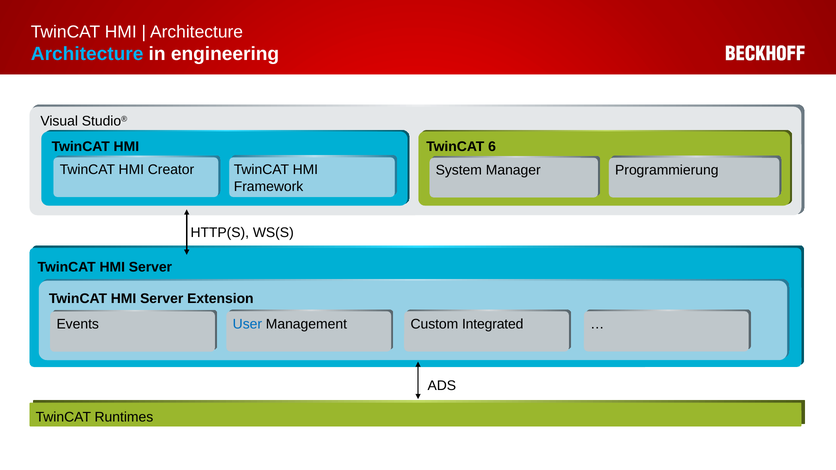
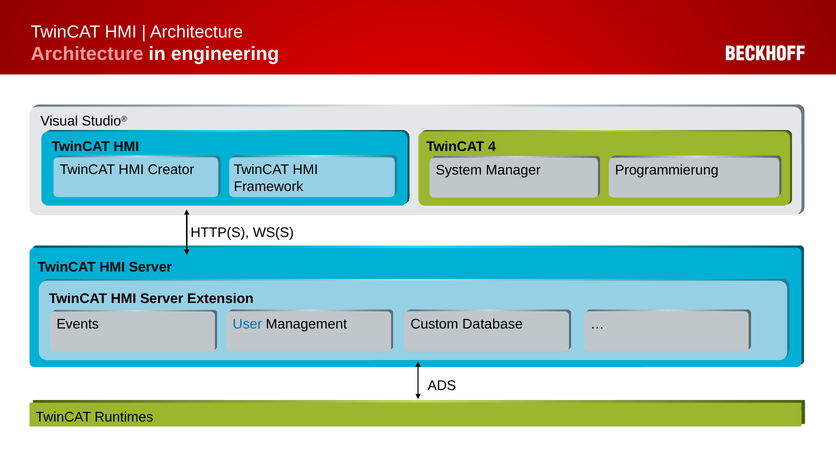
Architecture at (87, 54) colour: light blue -> pink
6: 6 -> 4
Integrated: Integrated -> Database
